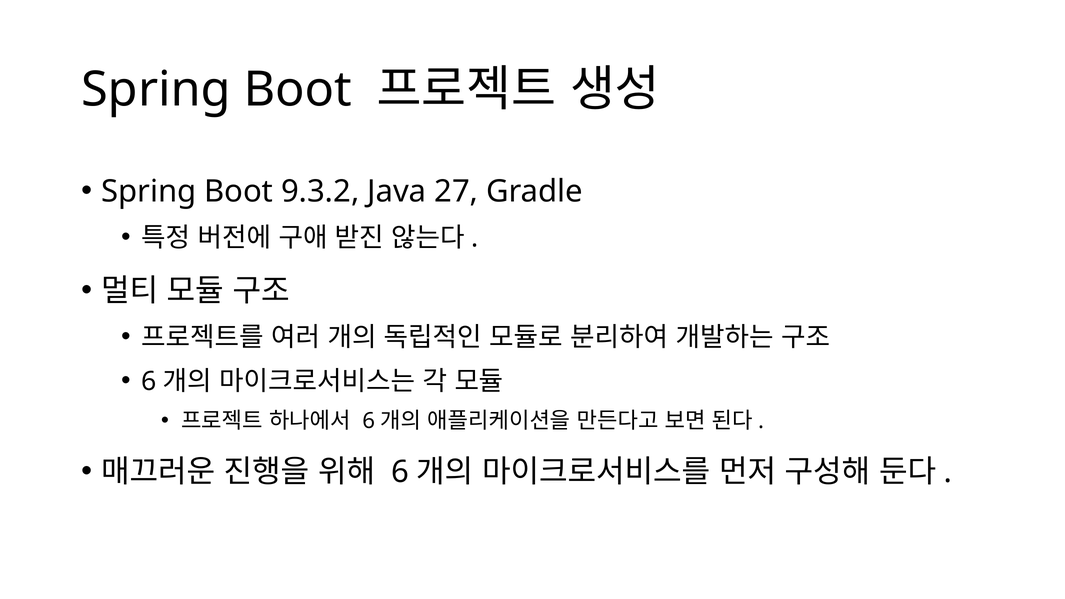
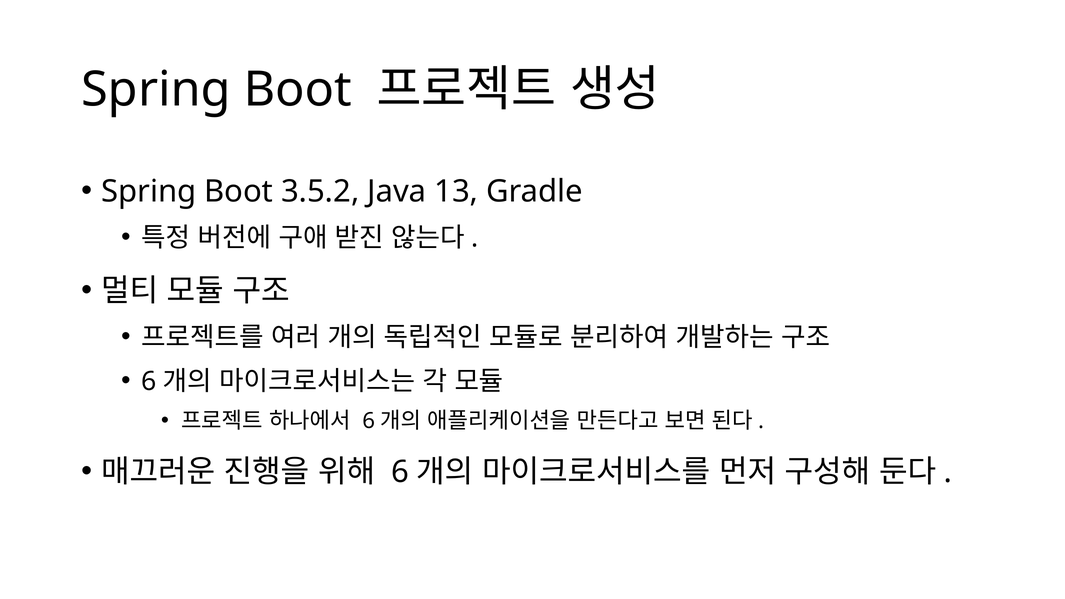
9.3.2: 9.3.2 -> 3.5.2
27: 27 -> 13
